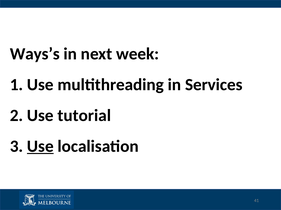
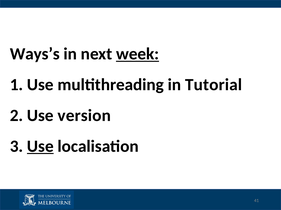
week underline: none -> present
Services: Services -> Tutorial
tutorial: tutorial -> version
